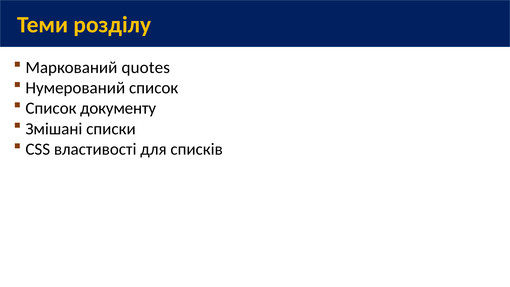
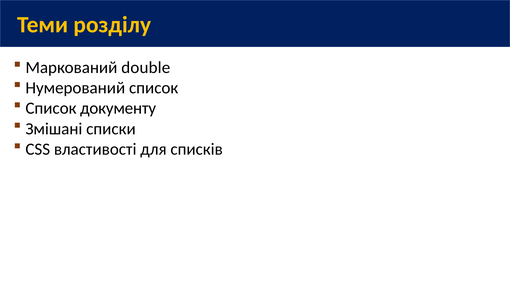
quotes: quotes -> double
